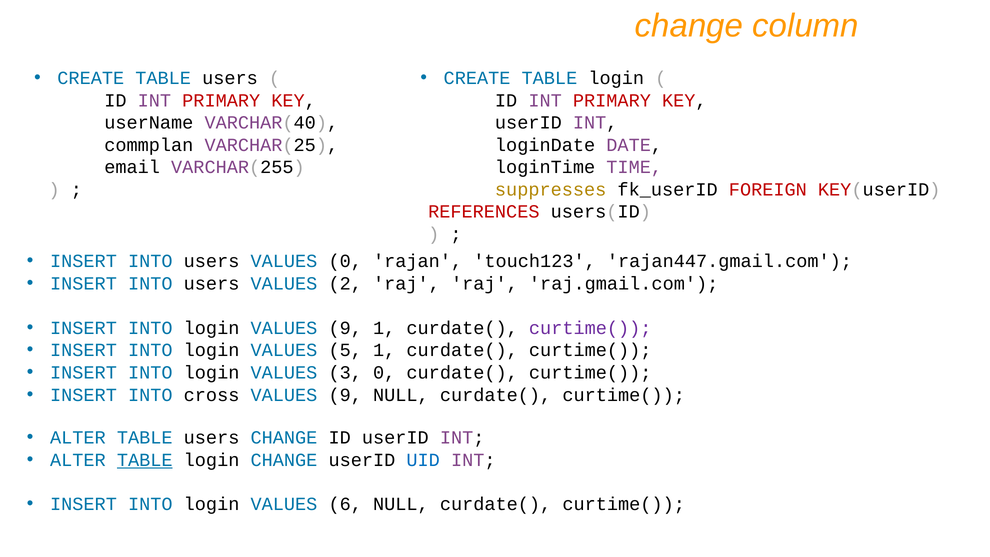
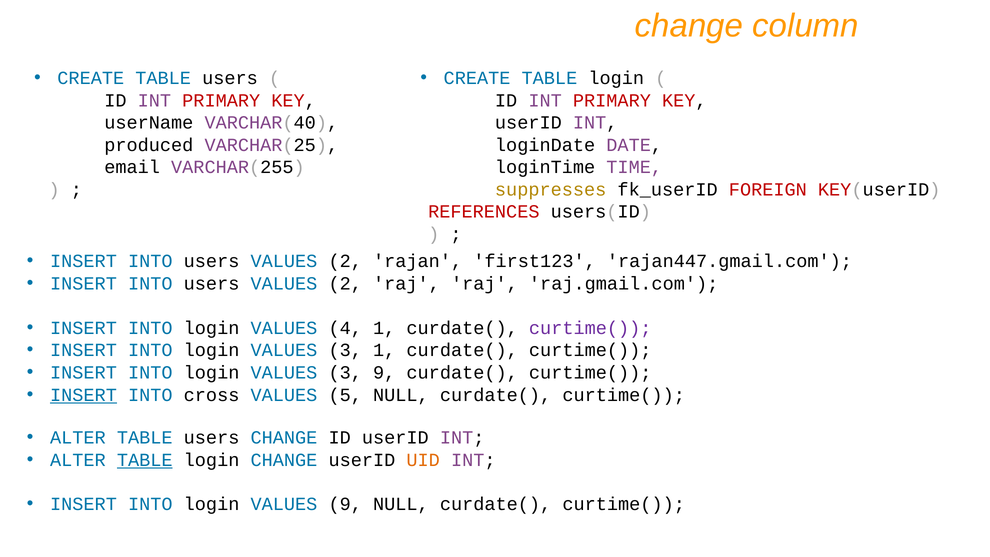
commplan: commplan -> produced
0 at (345, 261): 0 -> 2
touch123: touch123 -> first123
login VALUES 9: 9 -> 4
5 at (345, 350): 5 -> 3
3 0: 0 -> 9
INSERT at (83, 395) underline: none -> present
9 at (345, 395): 9 -> 5
UID colour: blue -> orange
VALUES 6: 6 -> 9
